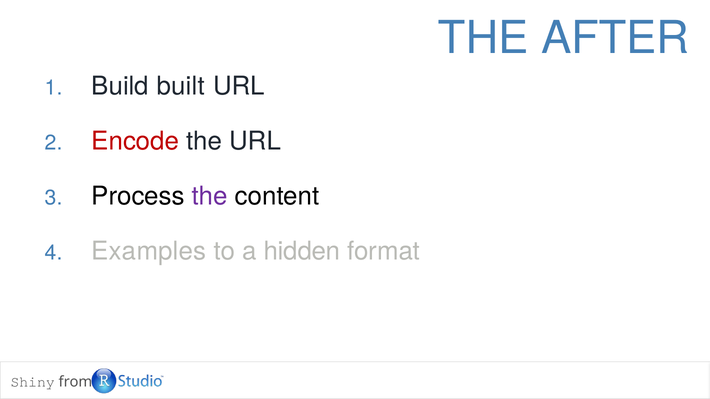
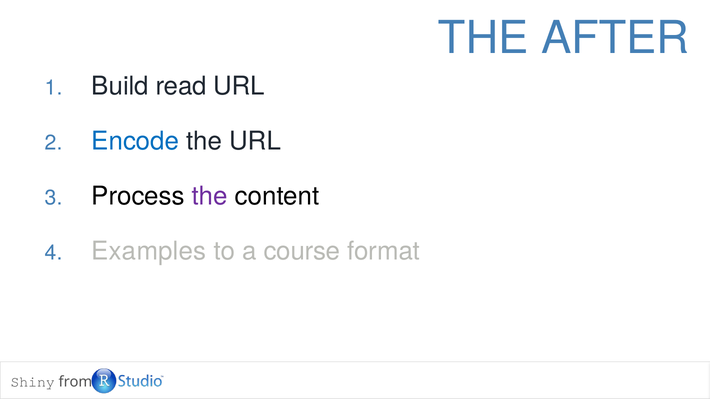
built: built -> read
Encode colour: red -> blue
hidden: hidden -> course
